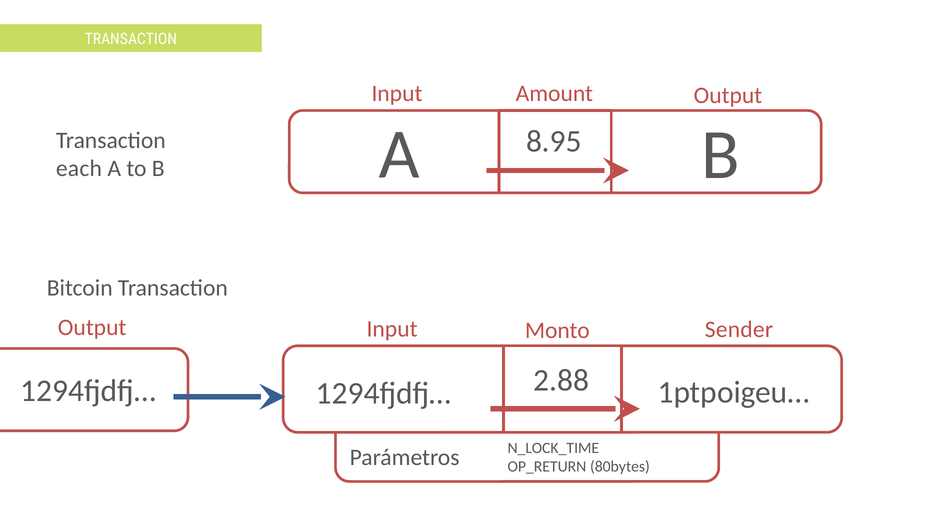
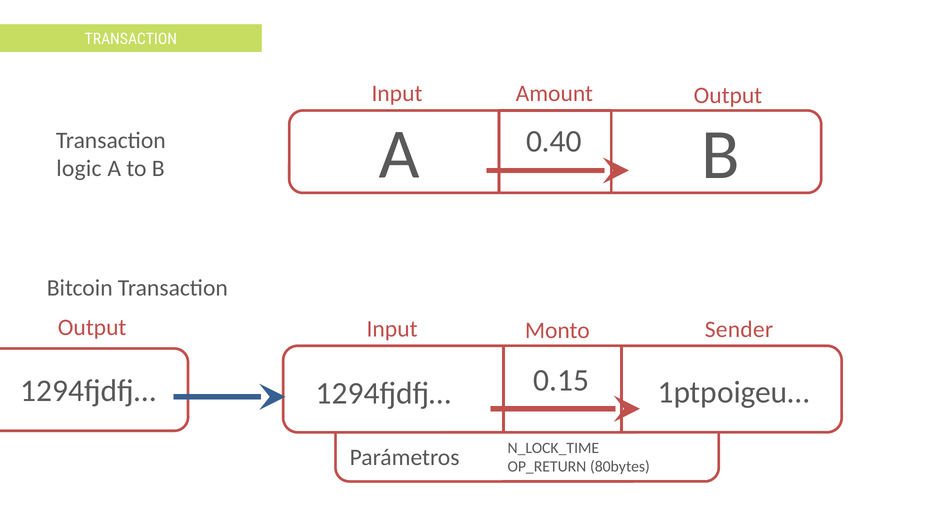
8.95: 8.95 -> 0.40
each: each -> logic
2.88: 2.88 -> 0.15
